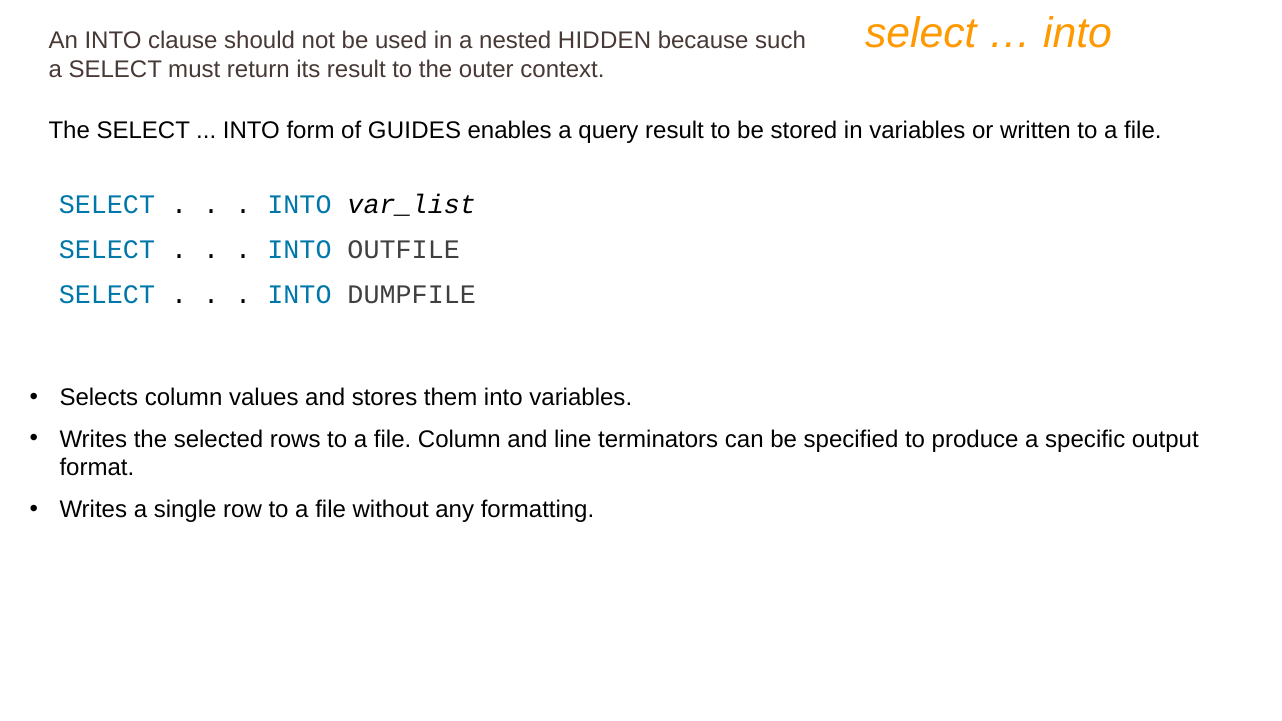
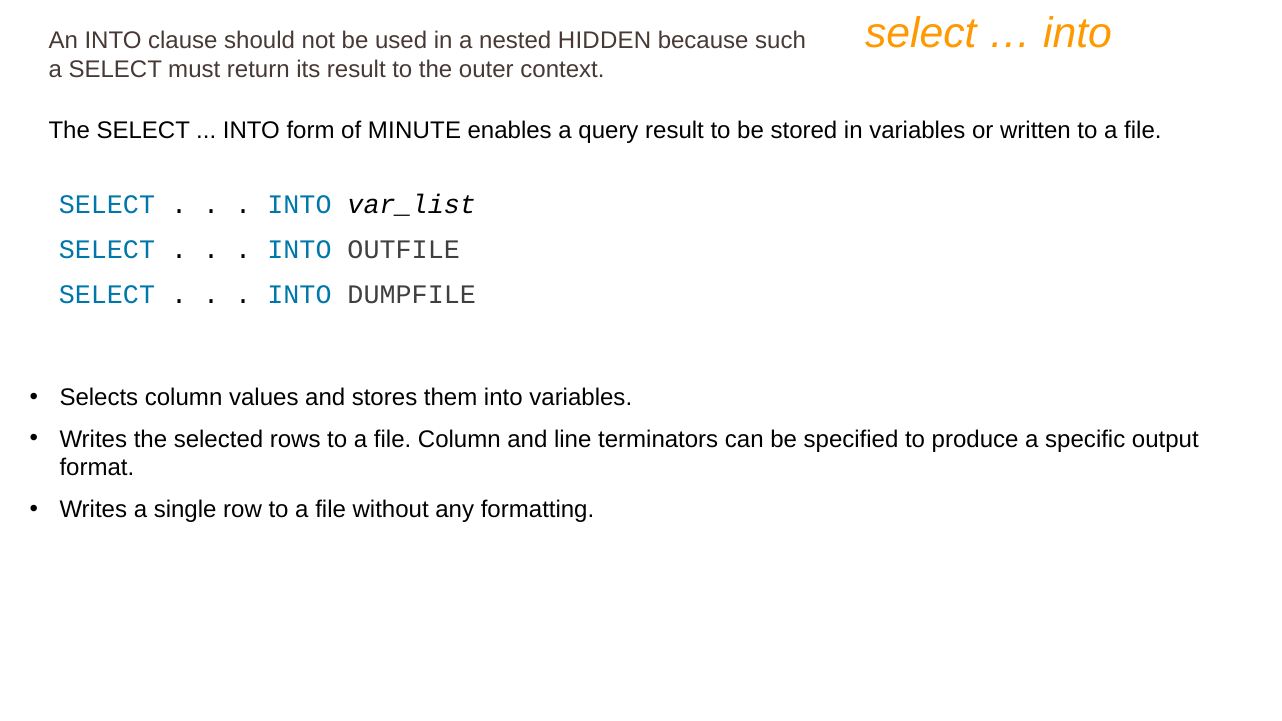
GUIDES: GUIDES -> MINUTE
